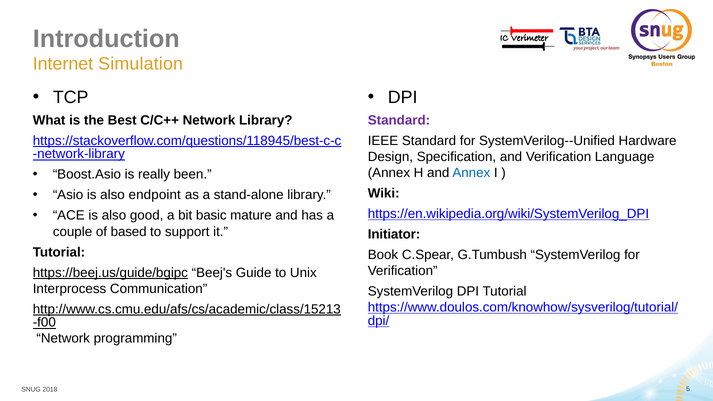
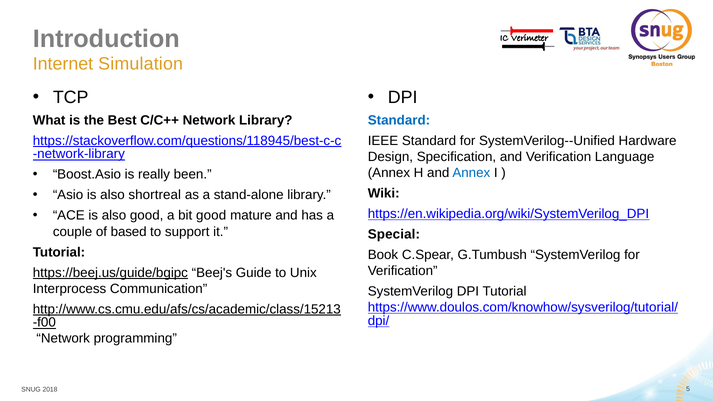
Standard at (399, 120) colour: purple -> blue
endpoint: endpoint -> shortreal
bit basic: basic -> good
Initiator: Initiator -> Special
